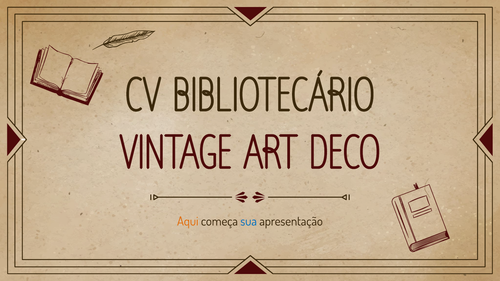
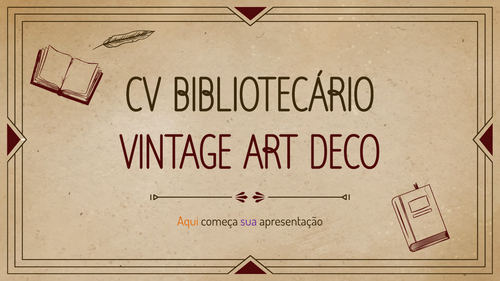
sua colour: blue -> purple
